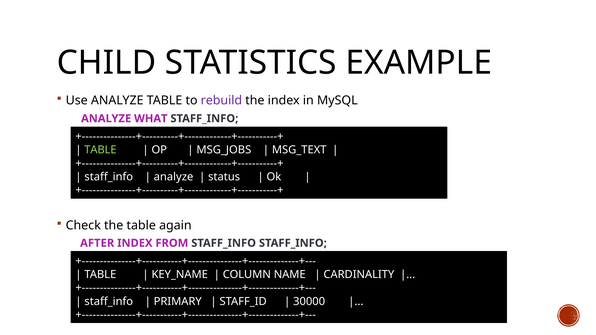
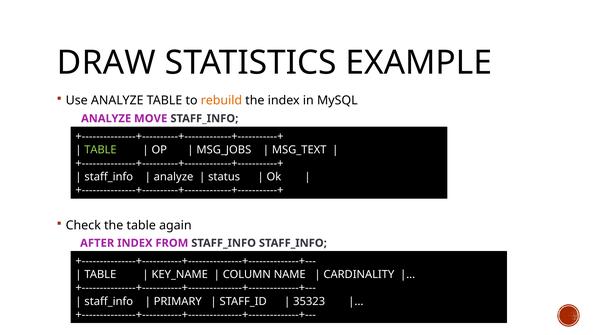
CHILD: CHILD -> DRAW
rebuild colour: purple -> orange
WHAT: WHAT -> MOVE
30000: 30000 -> 35323
